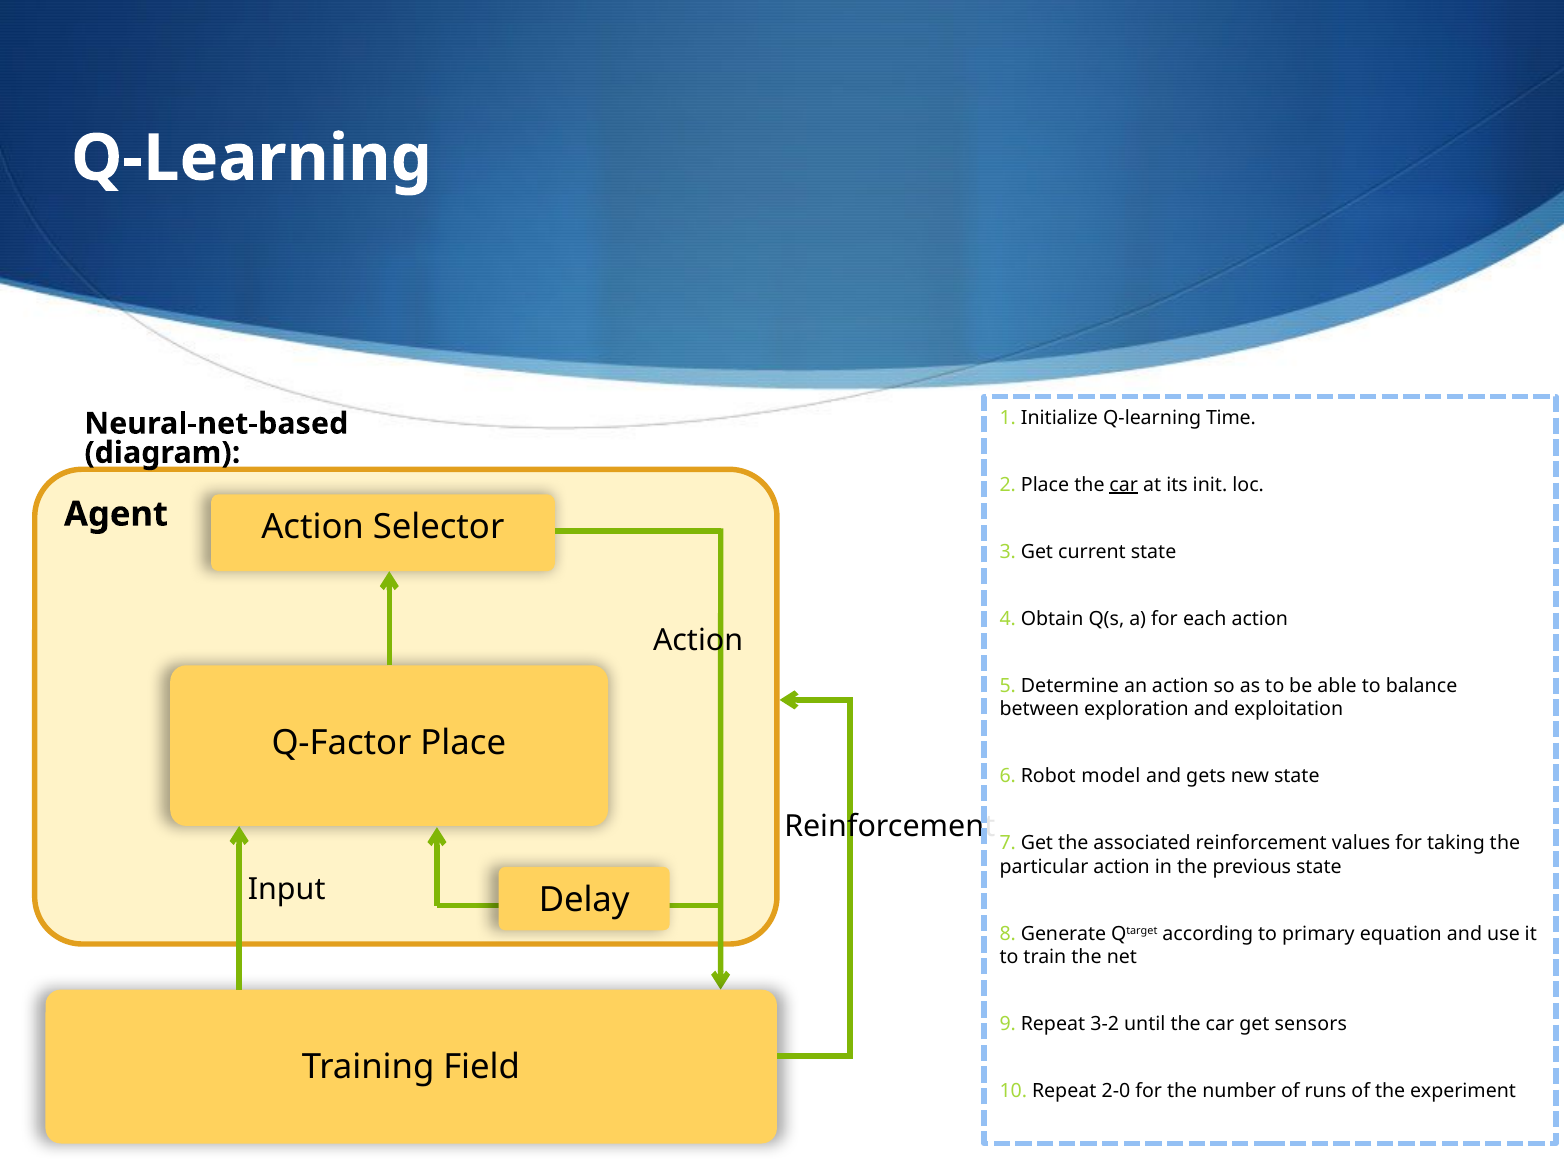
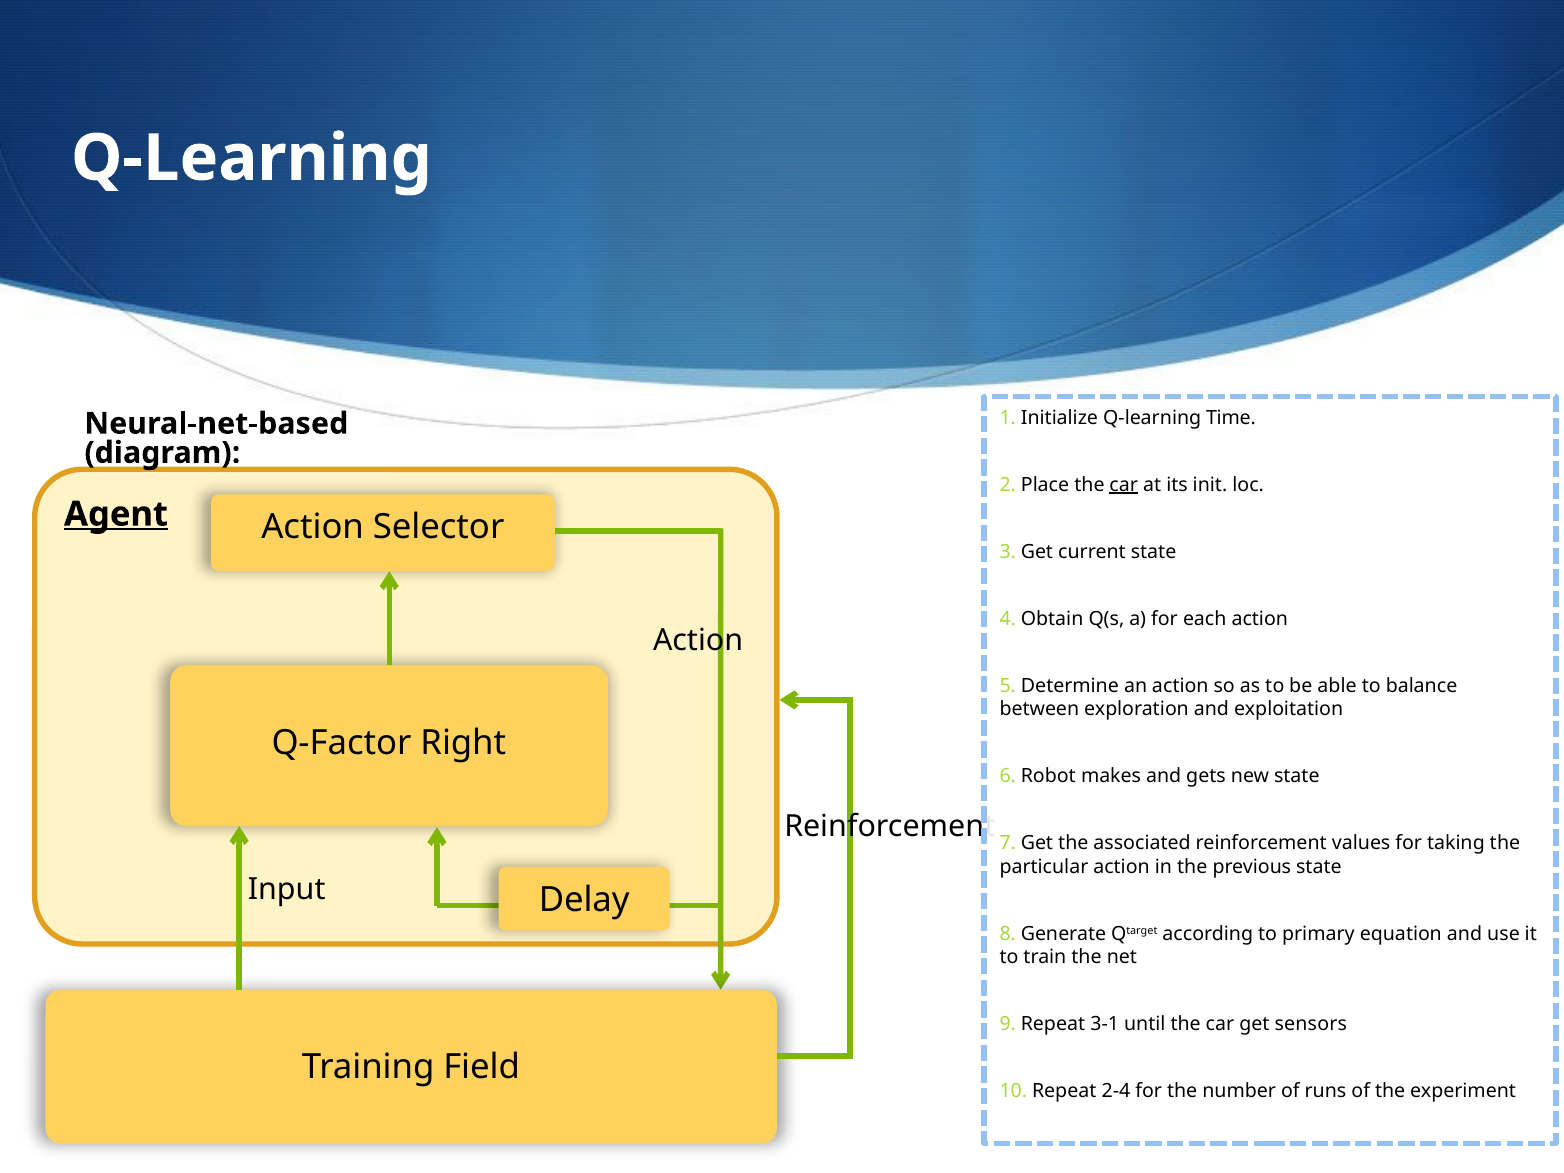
Agent underline: none -> present
Q-Factor Place: Place -> Right
model: model -> makes
3-2: 3-2 -> 3-1
2-0: 2-0 -> 2-4
